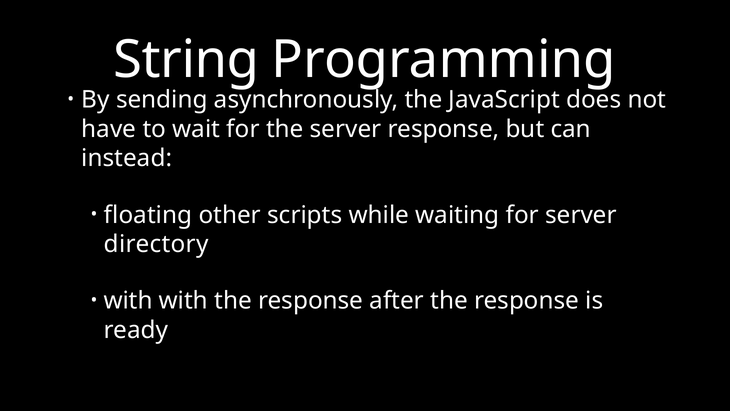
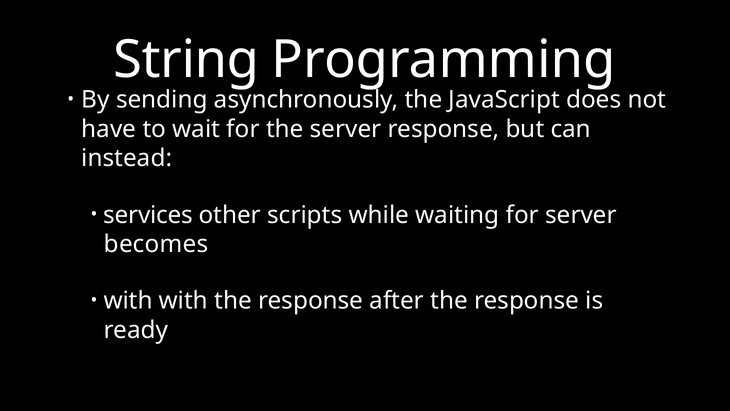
floating: floating -> services
directory: directory -> becomes
